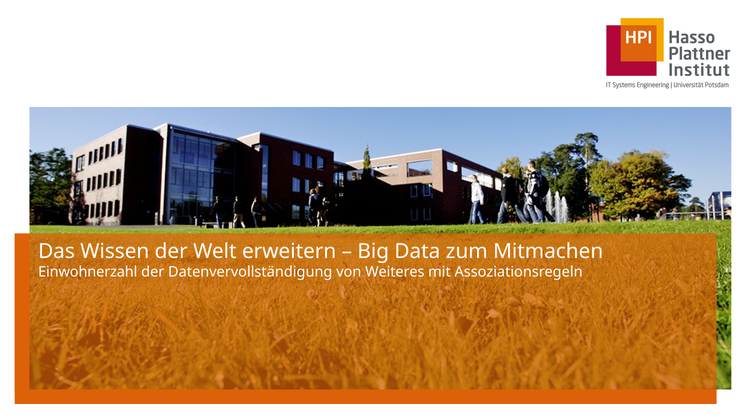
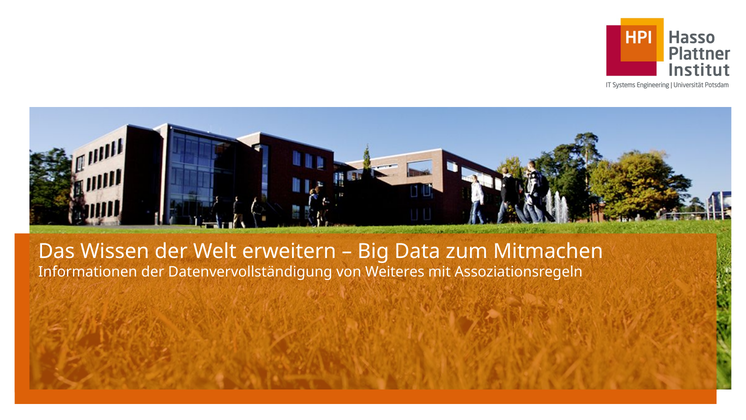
Einwohnerzahl: Einwohnerzahl -> Informationen
